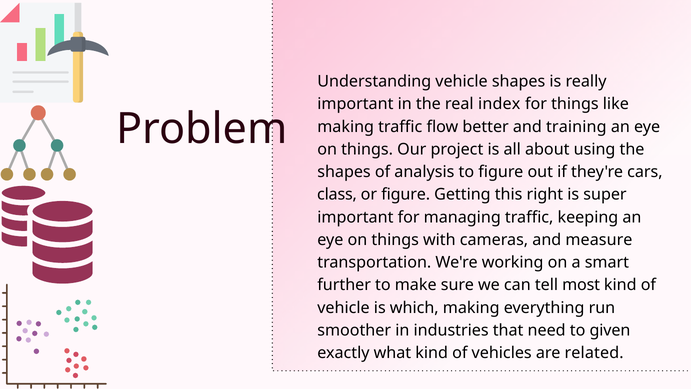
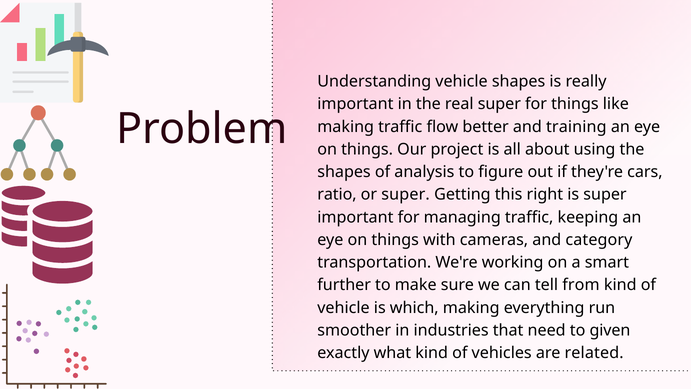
real index: index -> super
class: class -> ratio
or figure: figure -> super
measure: measure -> category
most: most -> from
